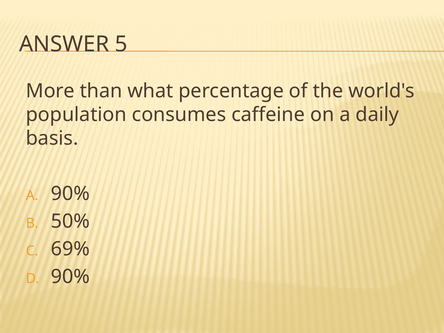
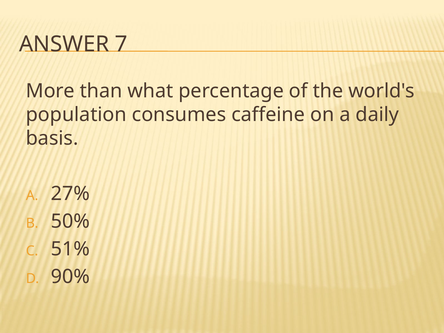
5: 5 -> 7
A 90%: 90% -> 27%
69%: 69% -> 51%
